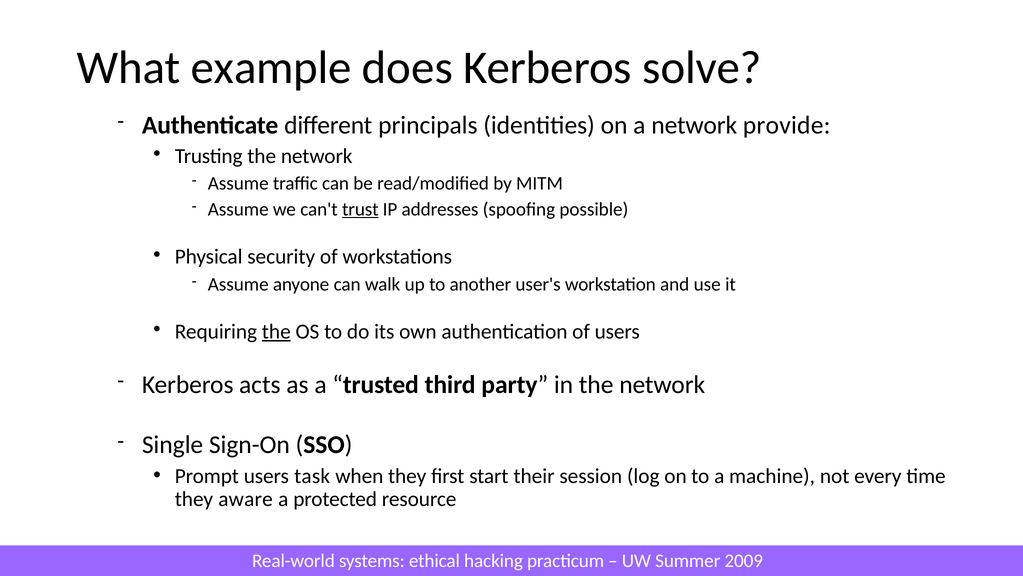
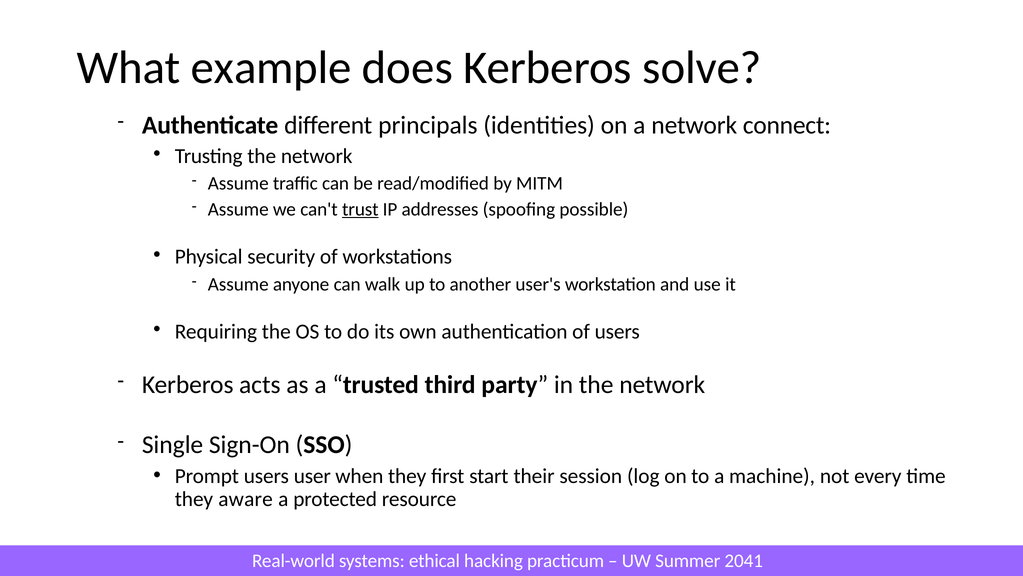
provide: provide -> connect
the at (276, 331) underline: present -> none
task: task -> user
2009: 2009 -> 2041
